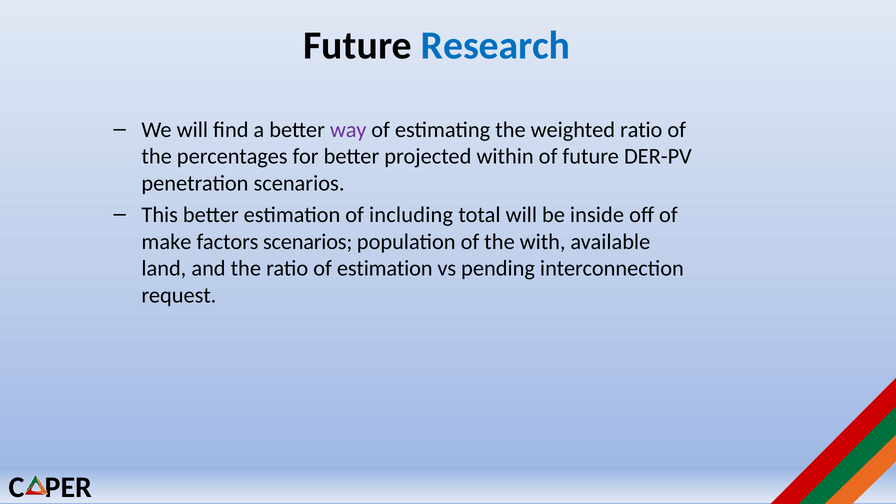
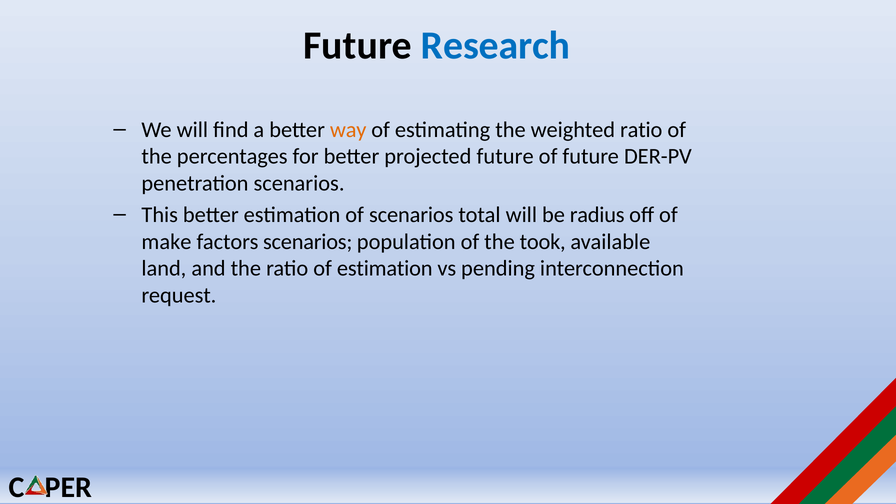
way colour: purple -> orange
projected within: within -> future
of including: including -> scenarios
inside: inside -> radius
with: with -> took
